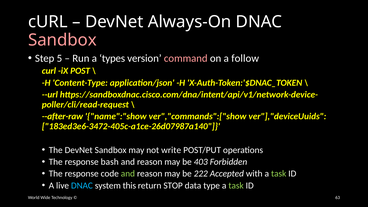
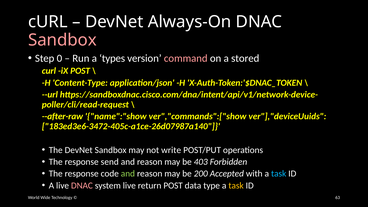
5: 5 -> 0
follow: follow -> stored
bash: bash -> send
222: 222 -> 200
task at (279, 174) colour: light green -> light blue
DNAC at (82, 186) colour: light blue -> pink
system this: this -> live
return STOP: STOP -> POST
task at (236, 186) colour: light green -> yellow
